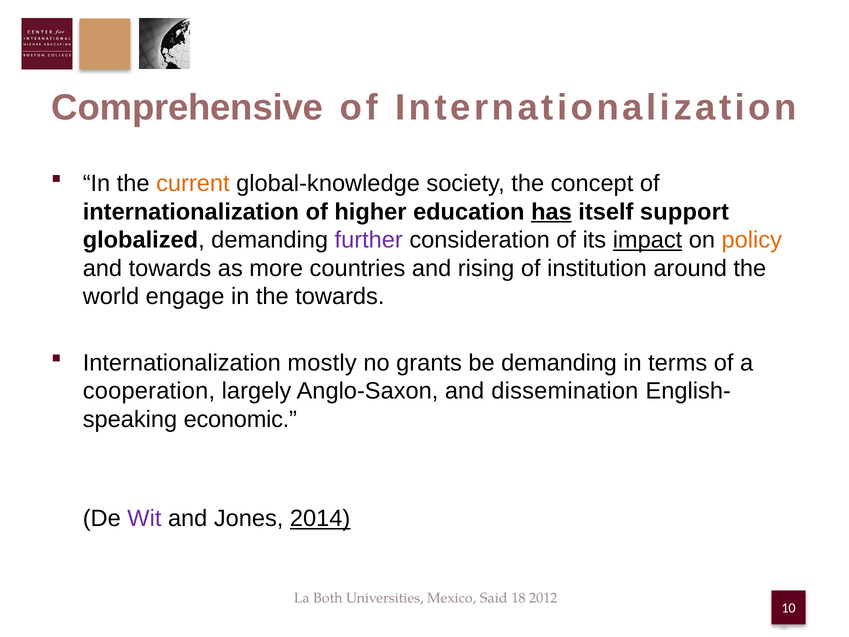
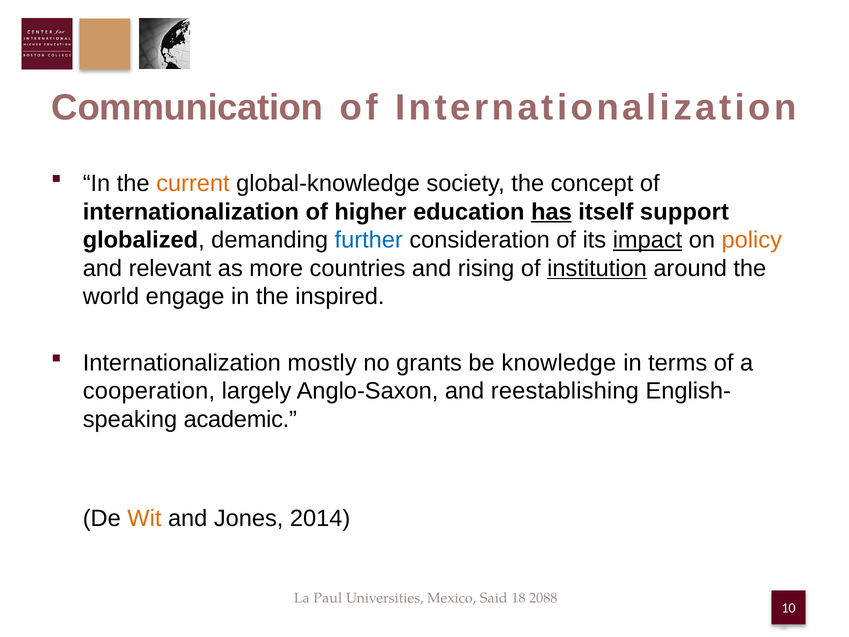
Comprehensive: Comprehensive -> Communication
further colour: purple -> blue
and towards: towards -> relevant
institution underline: none -> present
the towards: towards -> inspired
be demanding: demanding -> knowledge
dissemination: dissemination -> reestablishing
economic: economic -> academic
Wit colour: purple -> orange
2014 underline: present -> none
Both: Both -> Paul
2012: 2012 -> 2088
